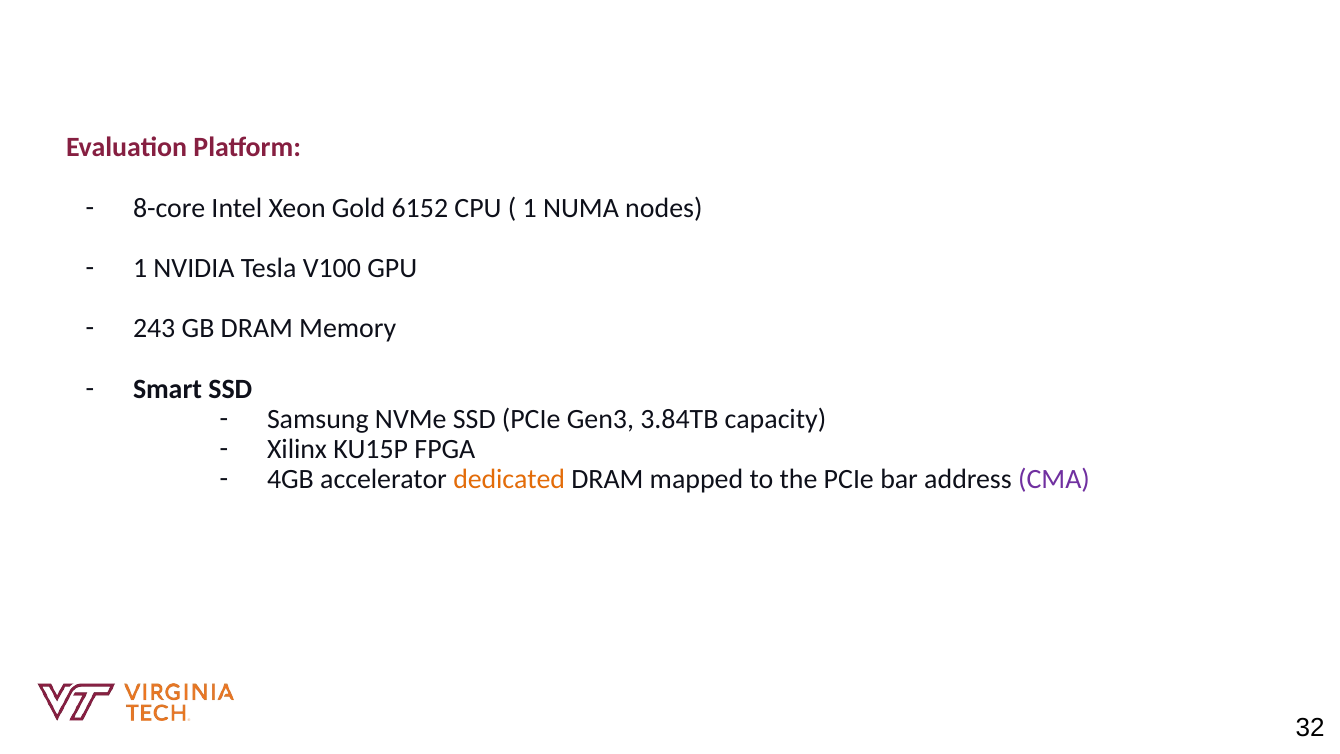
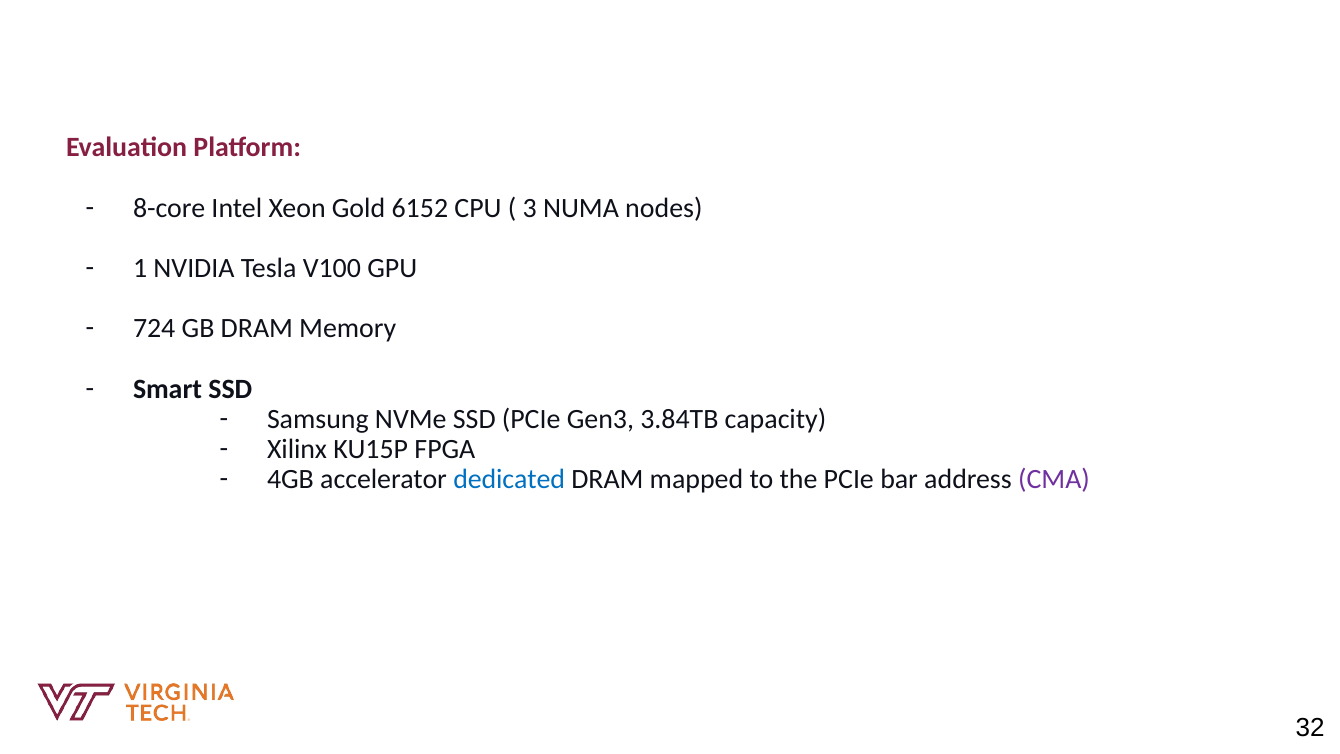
1 at (530, 208): 1 -> 3
243: 243 -> 724
dedicated colour: orange -> blue
